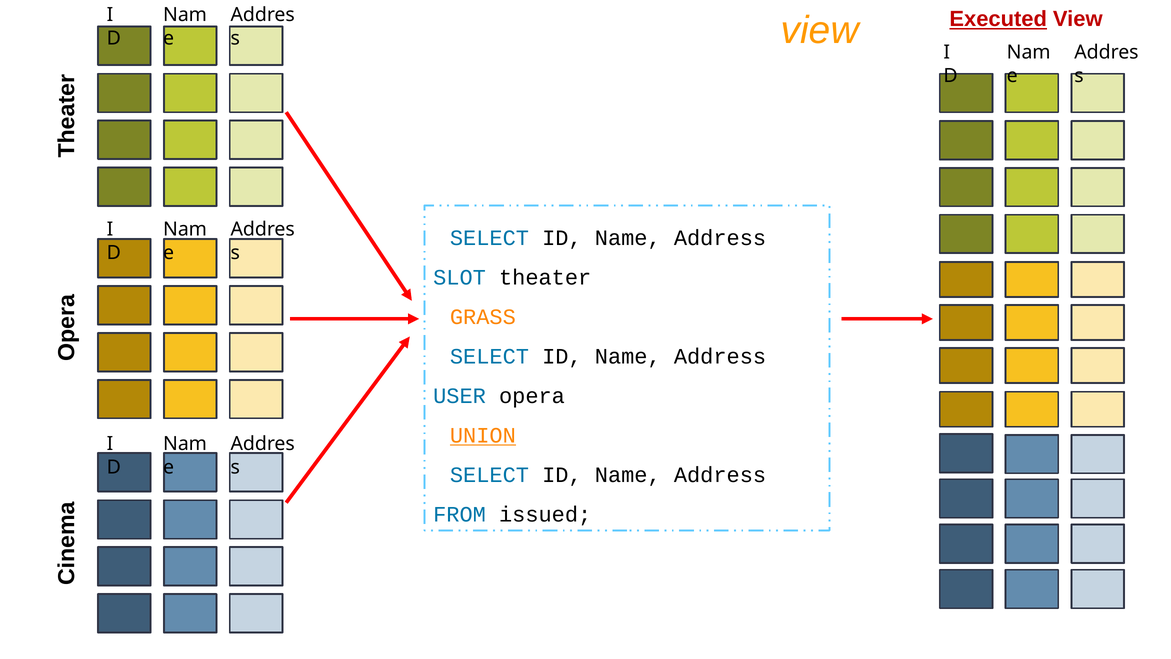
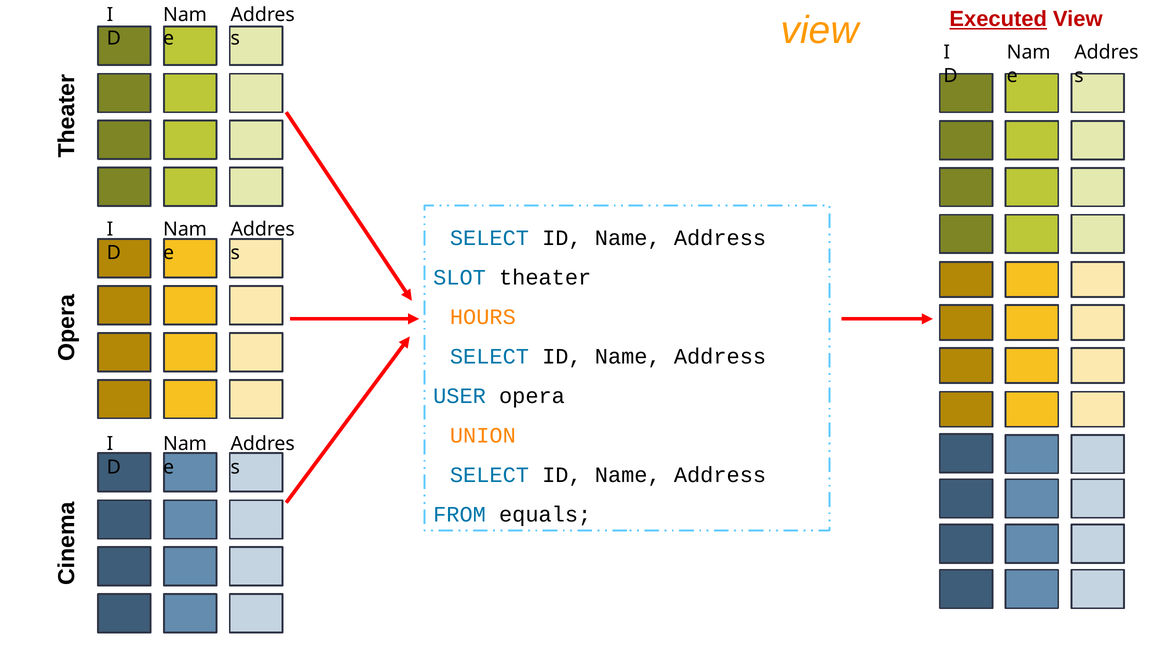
GRASS: GRASS -> HOURS
UNION underline: present -> none
issued: issued -> equals
